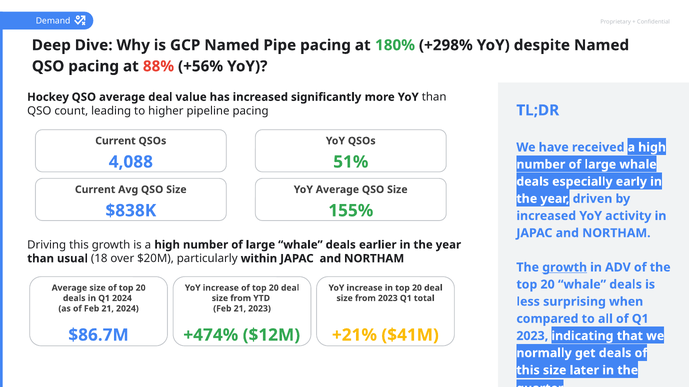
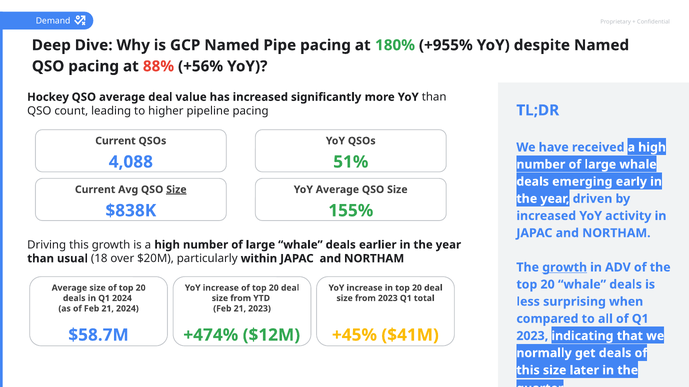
+298%: +298% -> +955%
especially: especially -> emerging
Size at (176, 190) underline: none -> present
$86.7M: $86.7M -> $58.7M
+21%: +21% -> +45%
